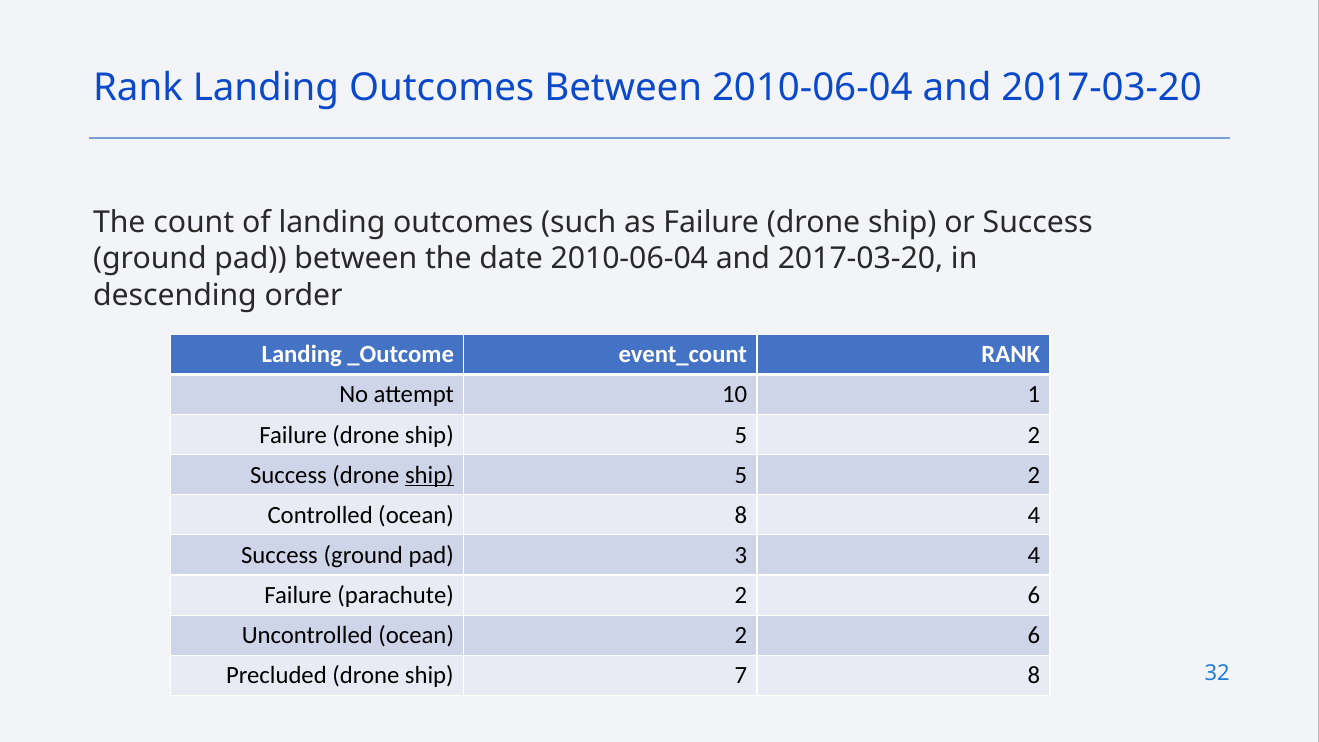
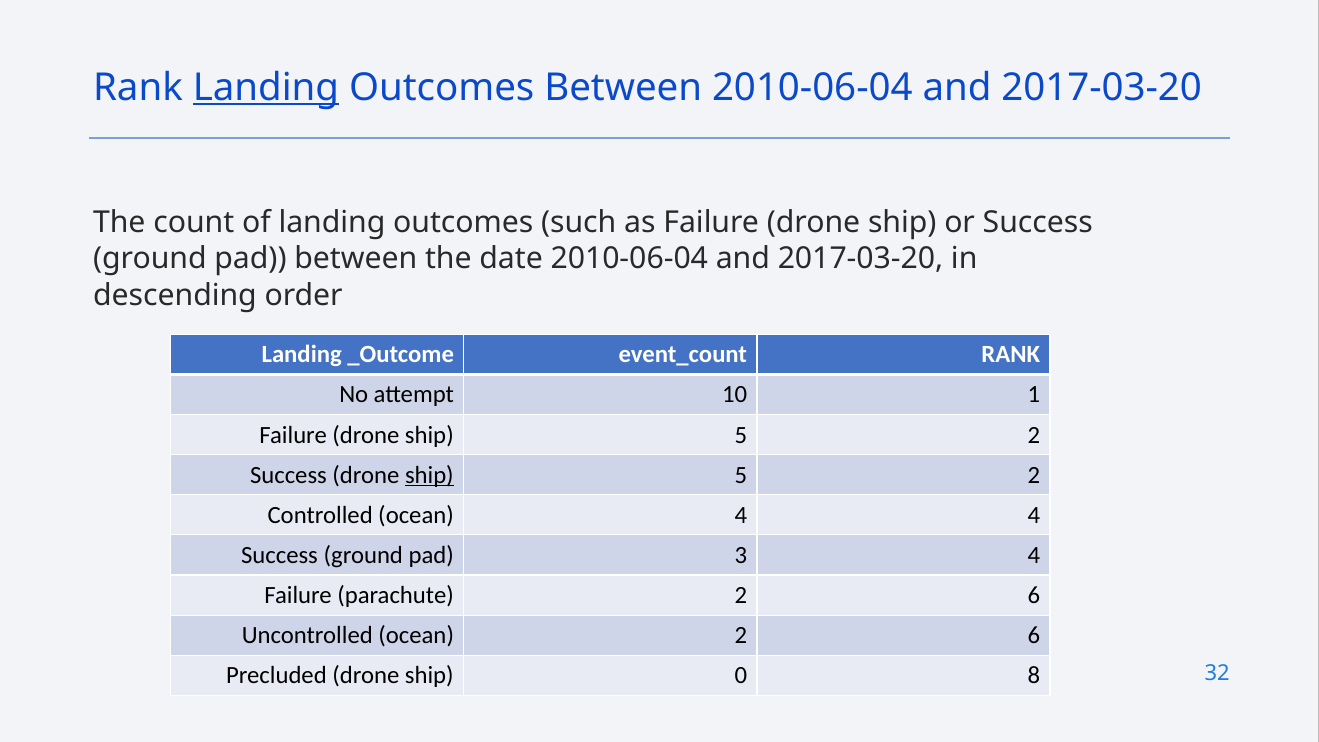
Landing at (266, 88) underline: none -> present
ocean 8: 8 -> 4
7: 7 -> 0
